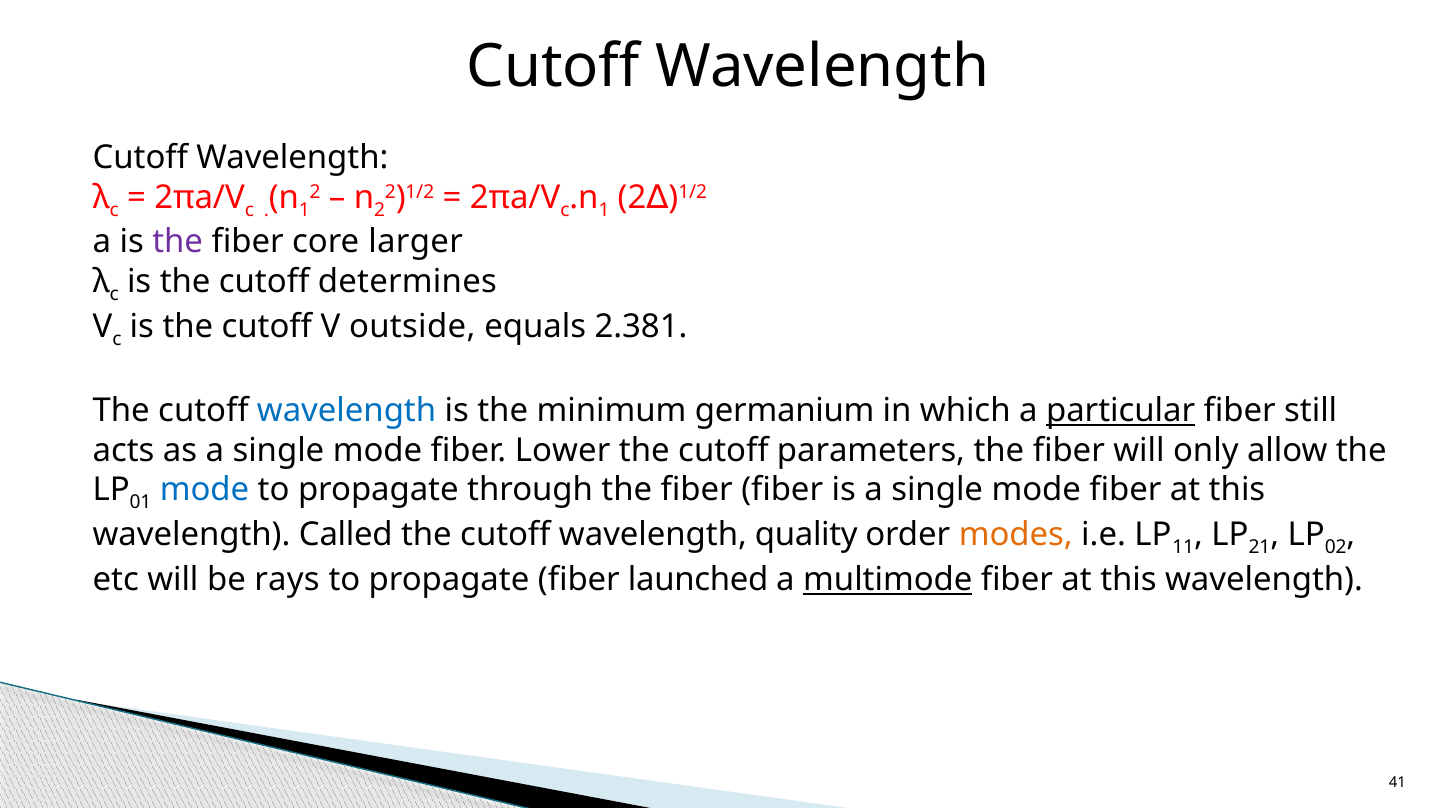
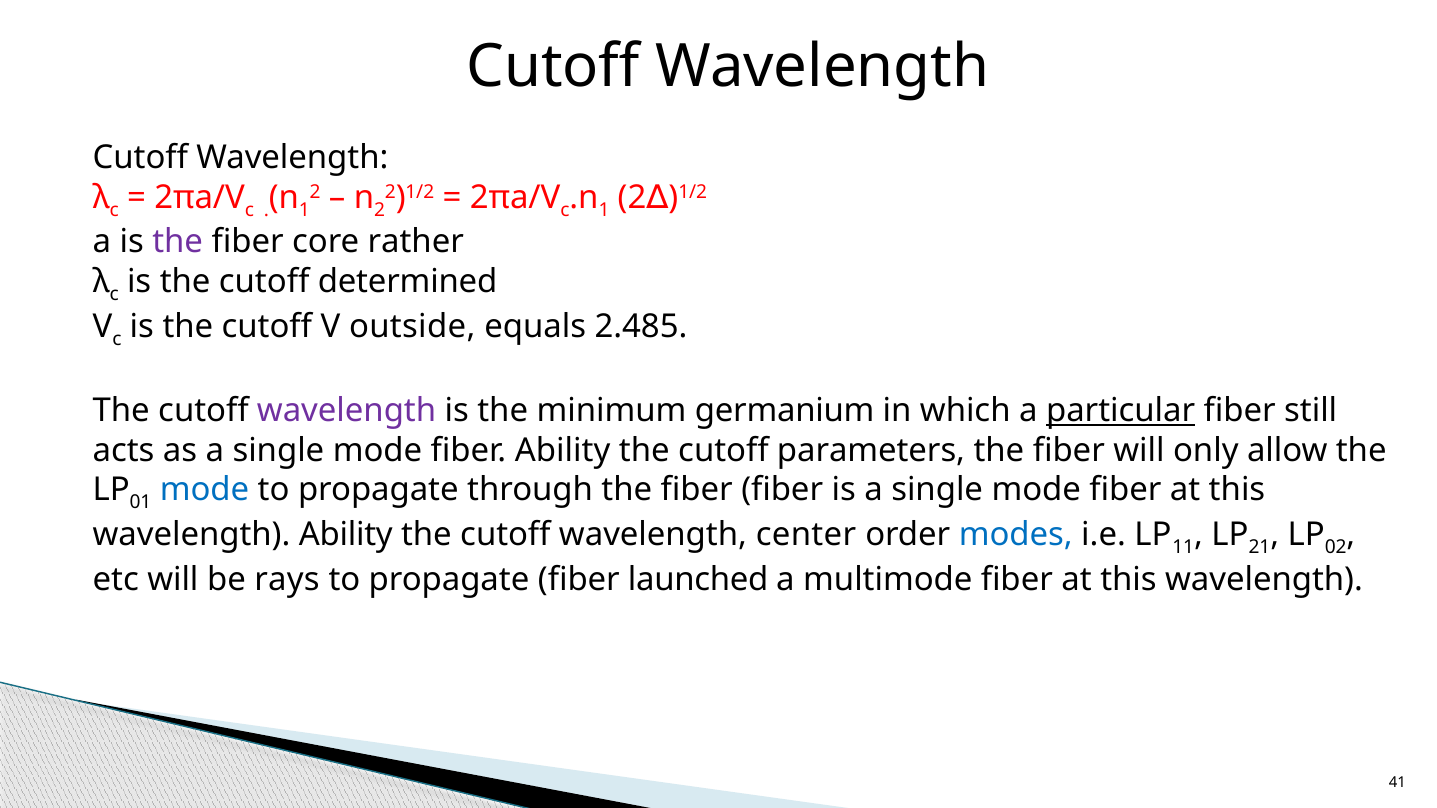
larger: larger -> rather
determines: determines -> determined
2.381: 2.381 -> 2.485
wavelength at (347, 411) colour: blue -> purple
fiber Lower: Lower -> Ability
wavelength Called: Called -> Ability
quality: quality -> center
modes colour: orange -> blue
multimode underline: present -> none
